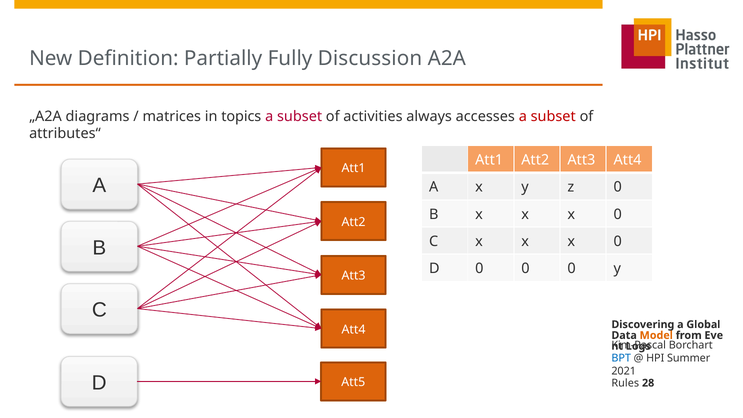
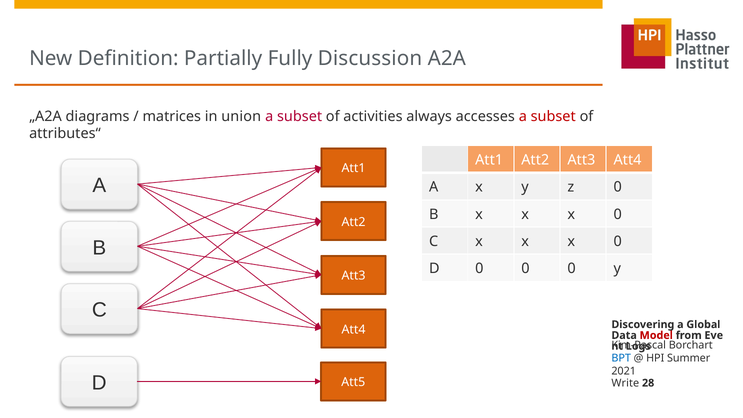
topics: topics -> union
Model colour: orange -> red
Rules: Rules -> Write
